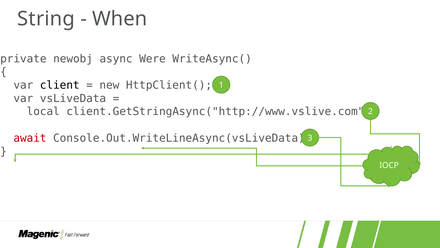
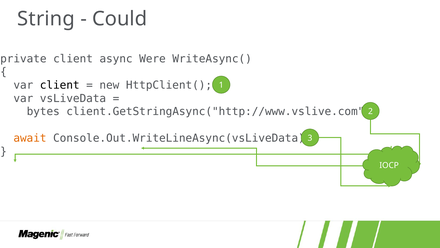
When: When -> Could
private newobj: newobj -> client
local: local -> bytes
await colour: red -> orange
